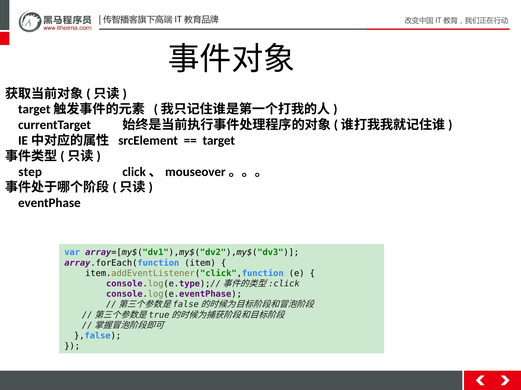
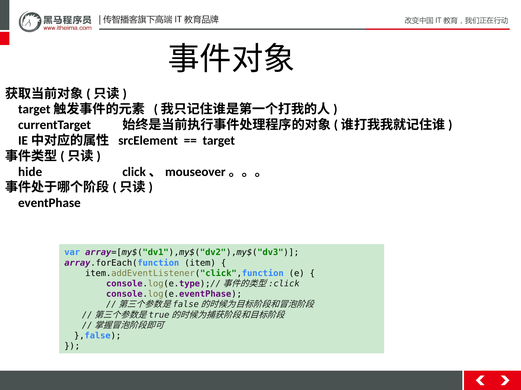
step: step -> hide
